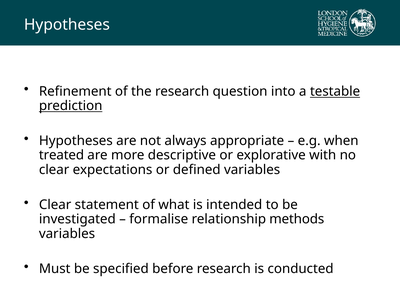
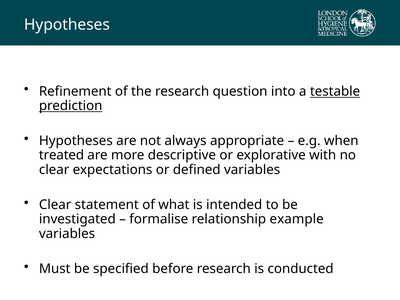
methods: methods -> example
